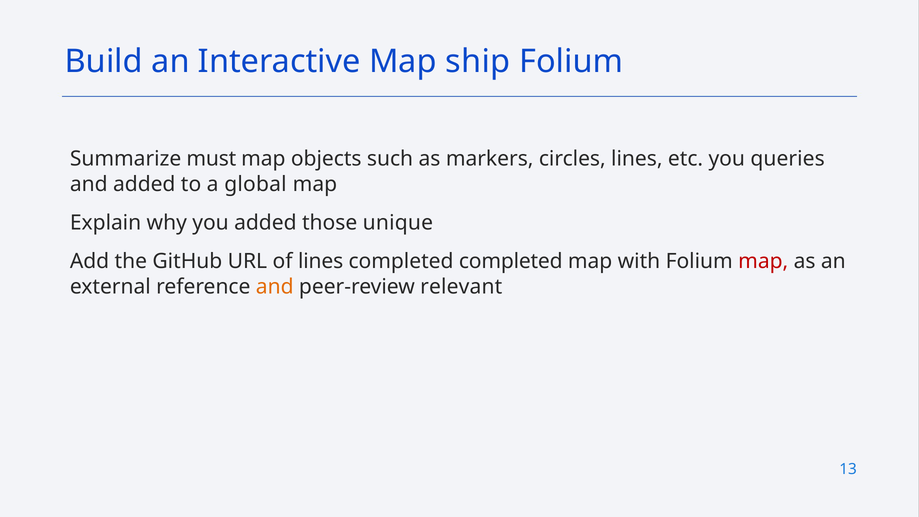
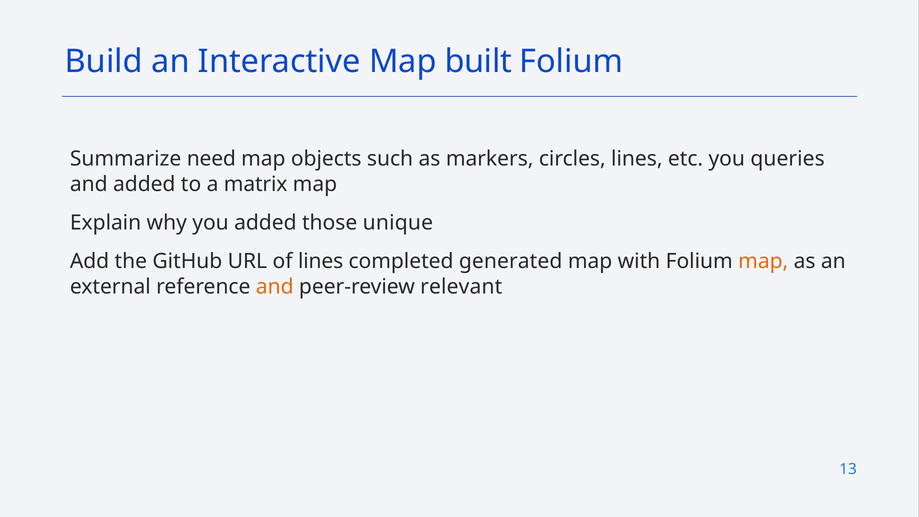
ship: ship -> built
must: must -> need
global: global -> matrix
completed completed: completed -> generated
map at (763, 261) colour: red -> orange
